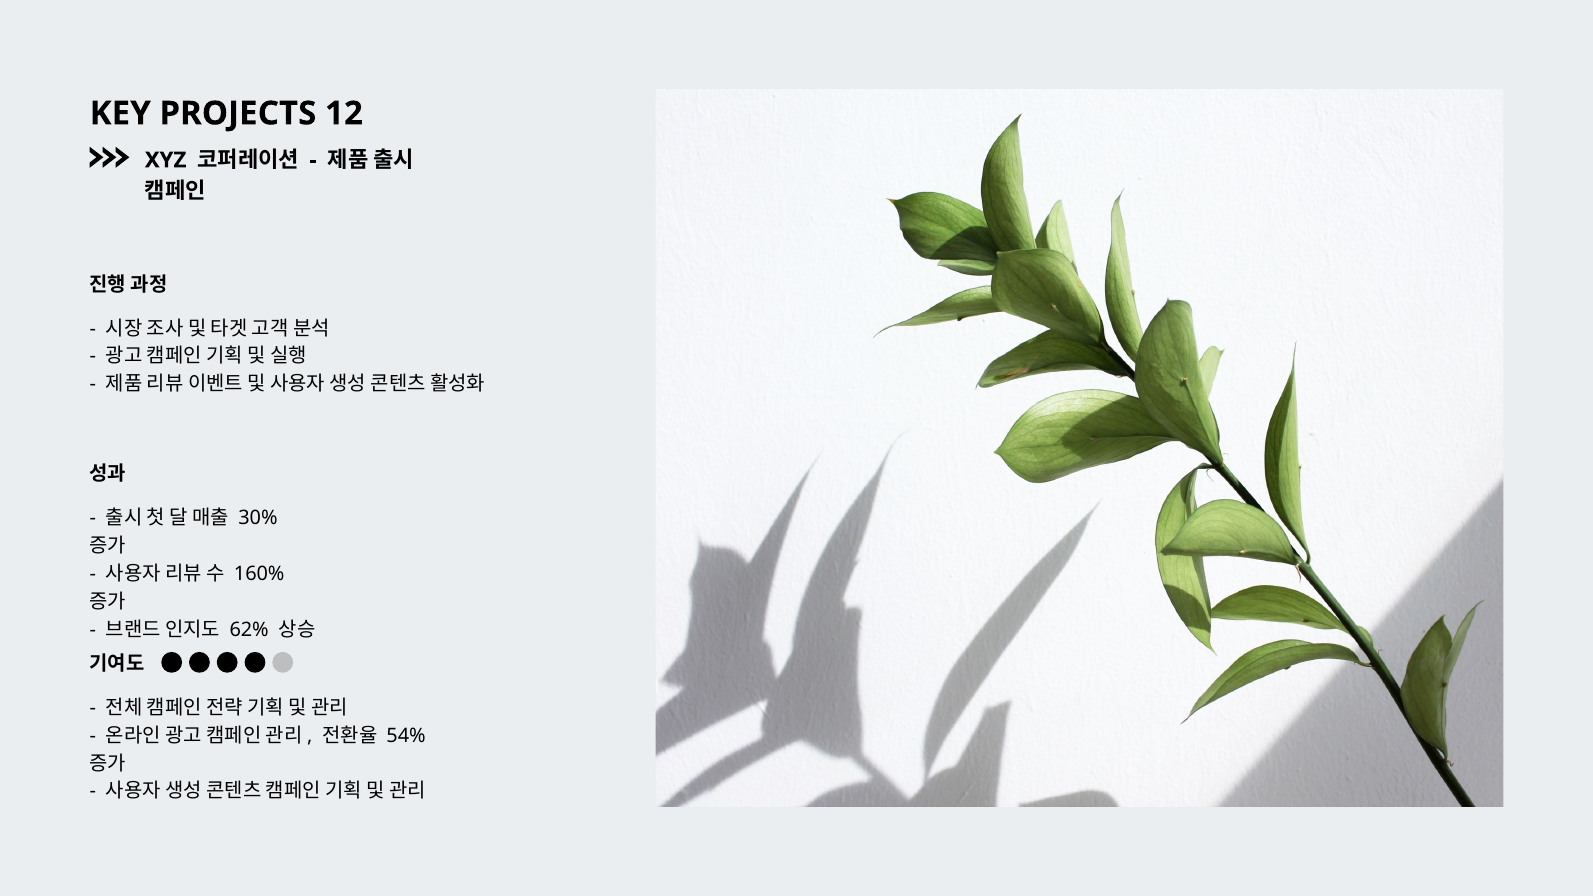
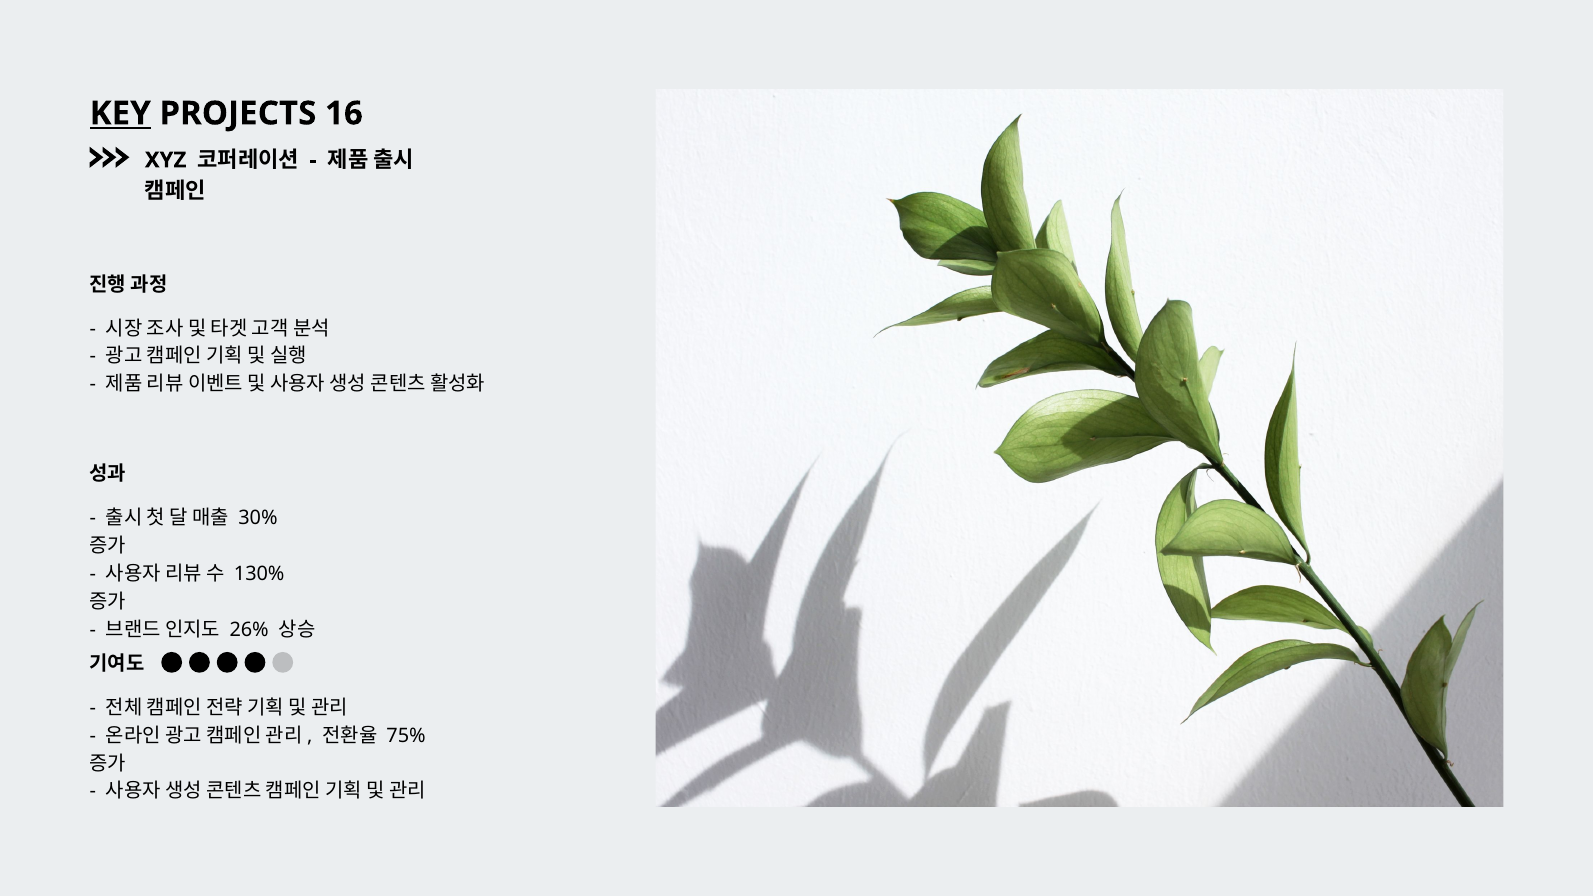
KEY underline: none -> present
12: 12 -> 16
160%: 160% -> 130%
62%: 62% -> 26%
54%: 54% -> 75%
